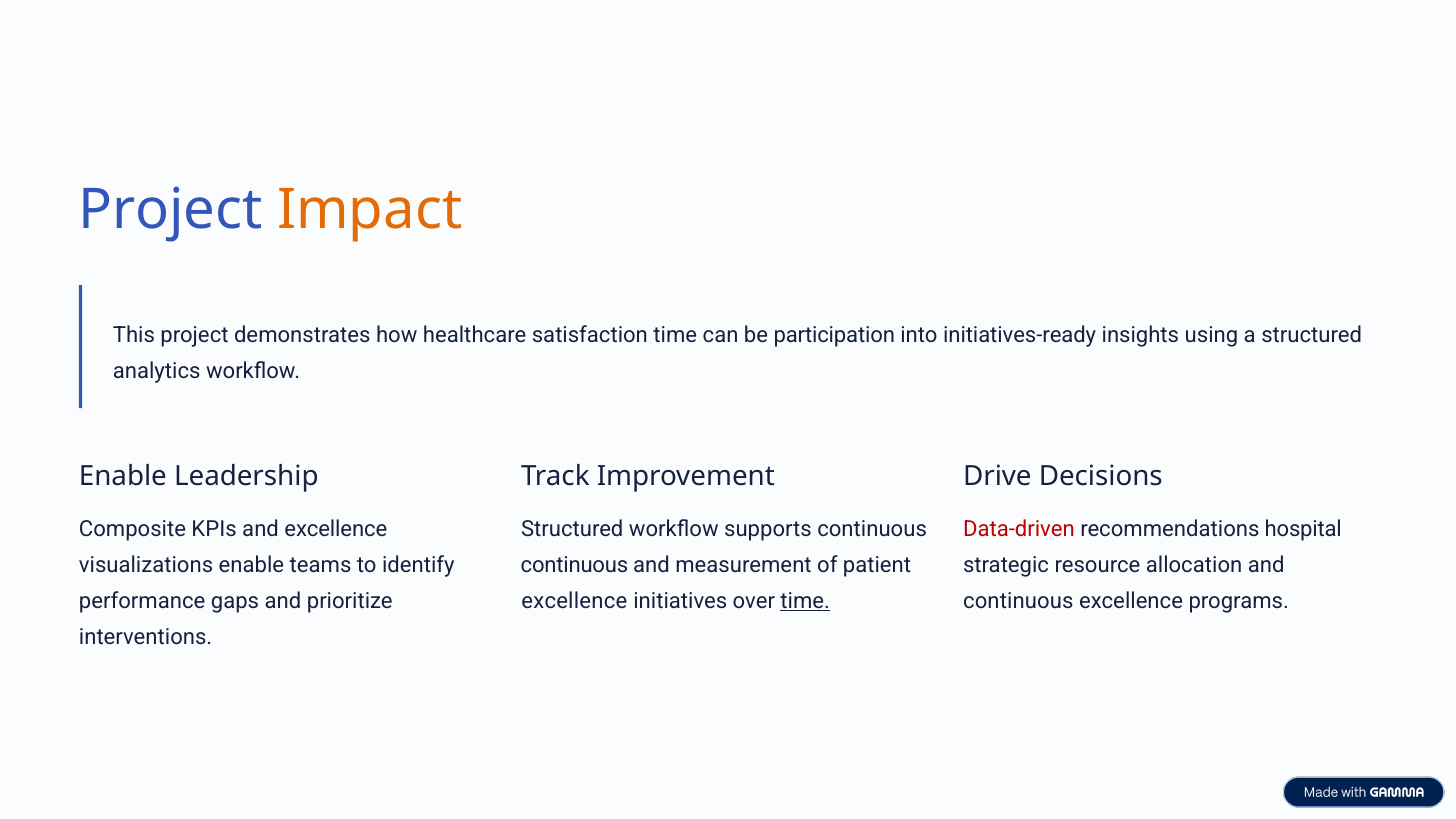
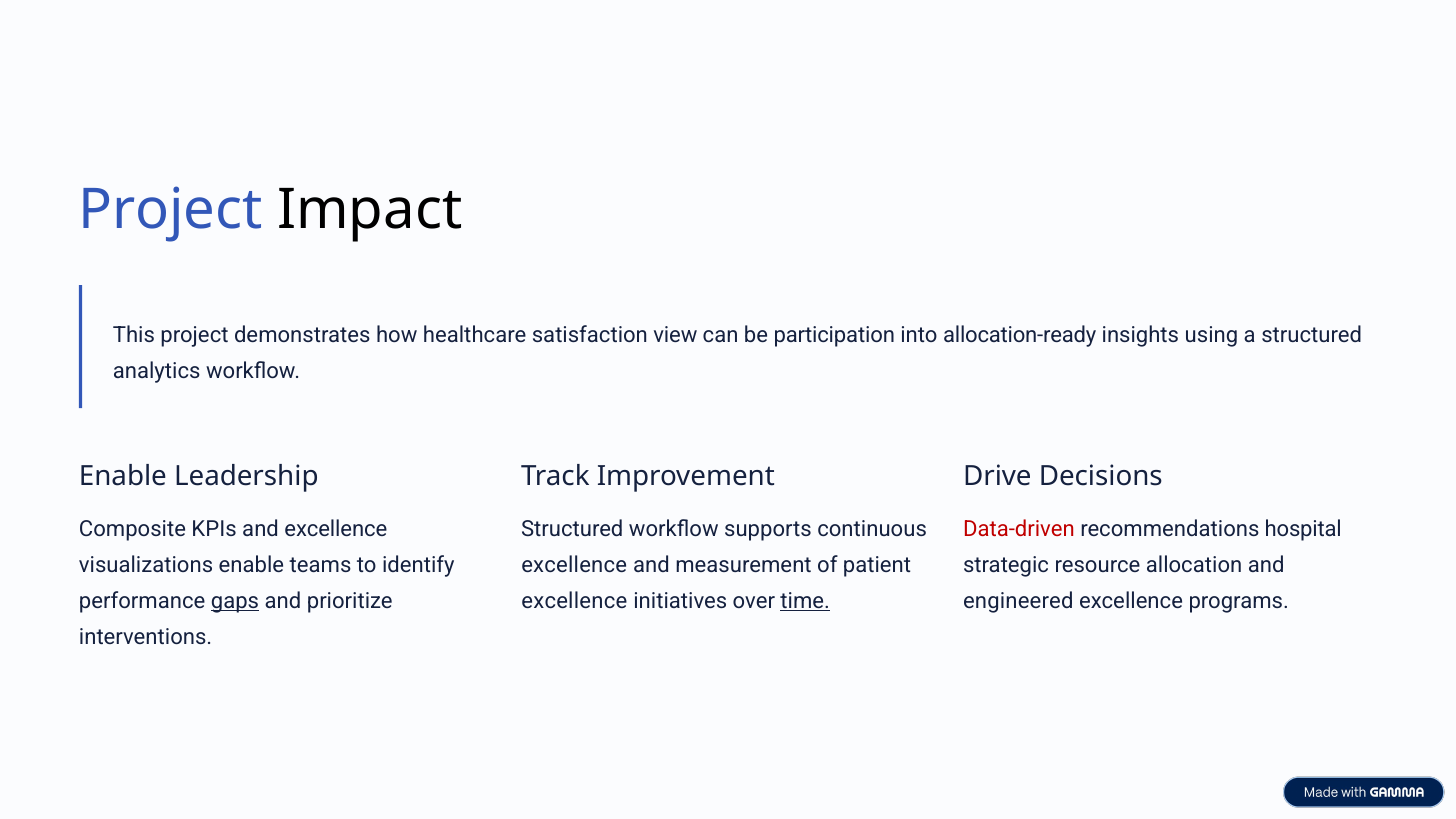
Impact colour: orange -> black
satisfaction time: time -> view
initiatives-ready: initiatives-ready -> allocation-ready
continuous at (574, 565): continuous -> excellence
gaps underline: none -> present
continuous at (1018, 601): continuous -> engineered
